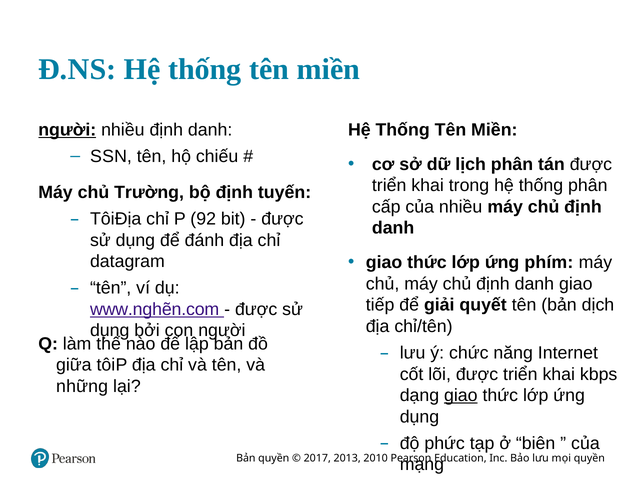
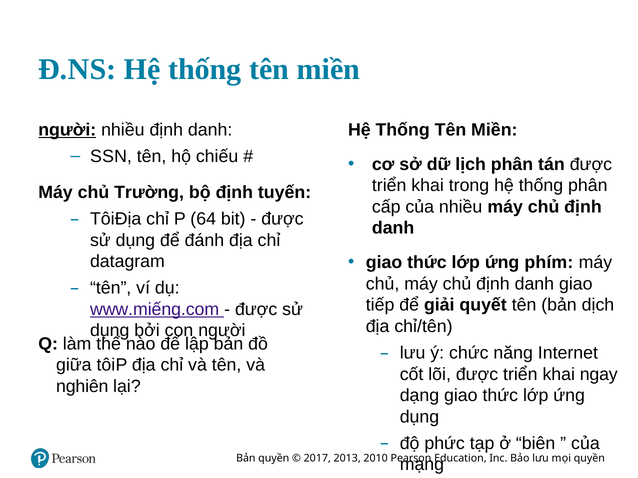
92: 92 -> 64
www.nghẽn.com: www.nghẽn.com -> www.miếng.com
kbps: kbps -> ngay
những: những -> nghiên
giao at (461, 396) underline: present -> none
